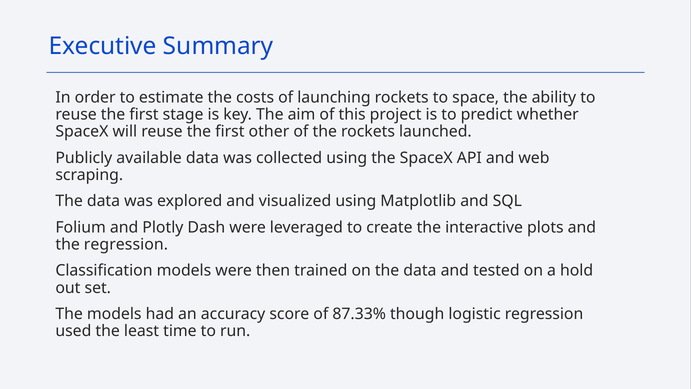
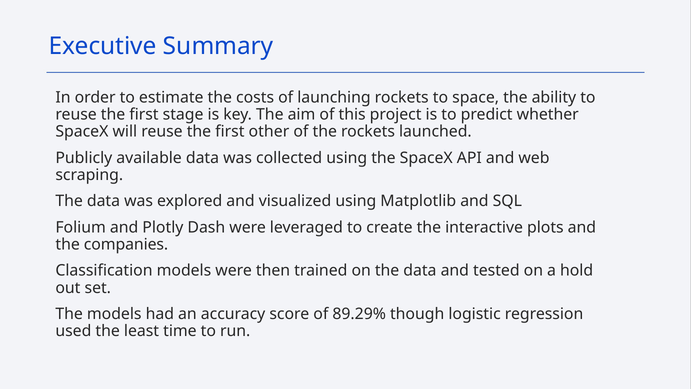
the regression: regression -> companies
87.33%: 87.33% -> 89.29%
